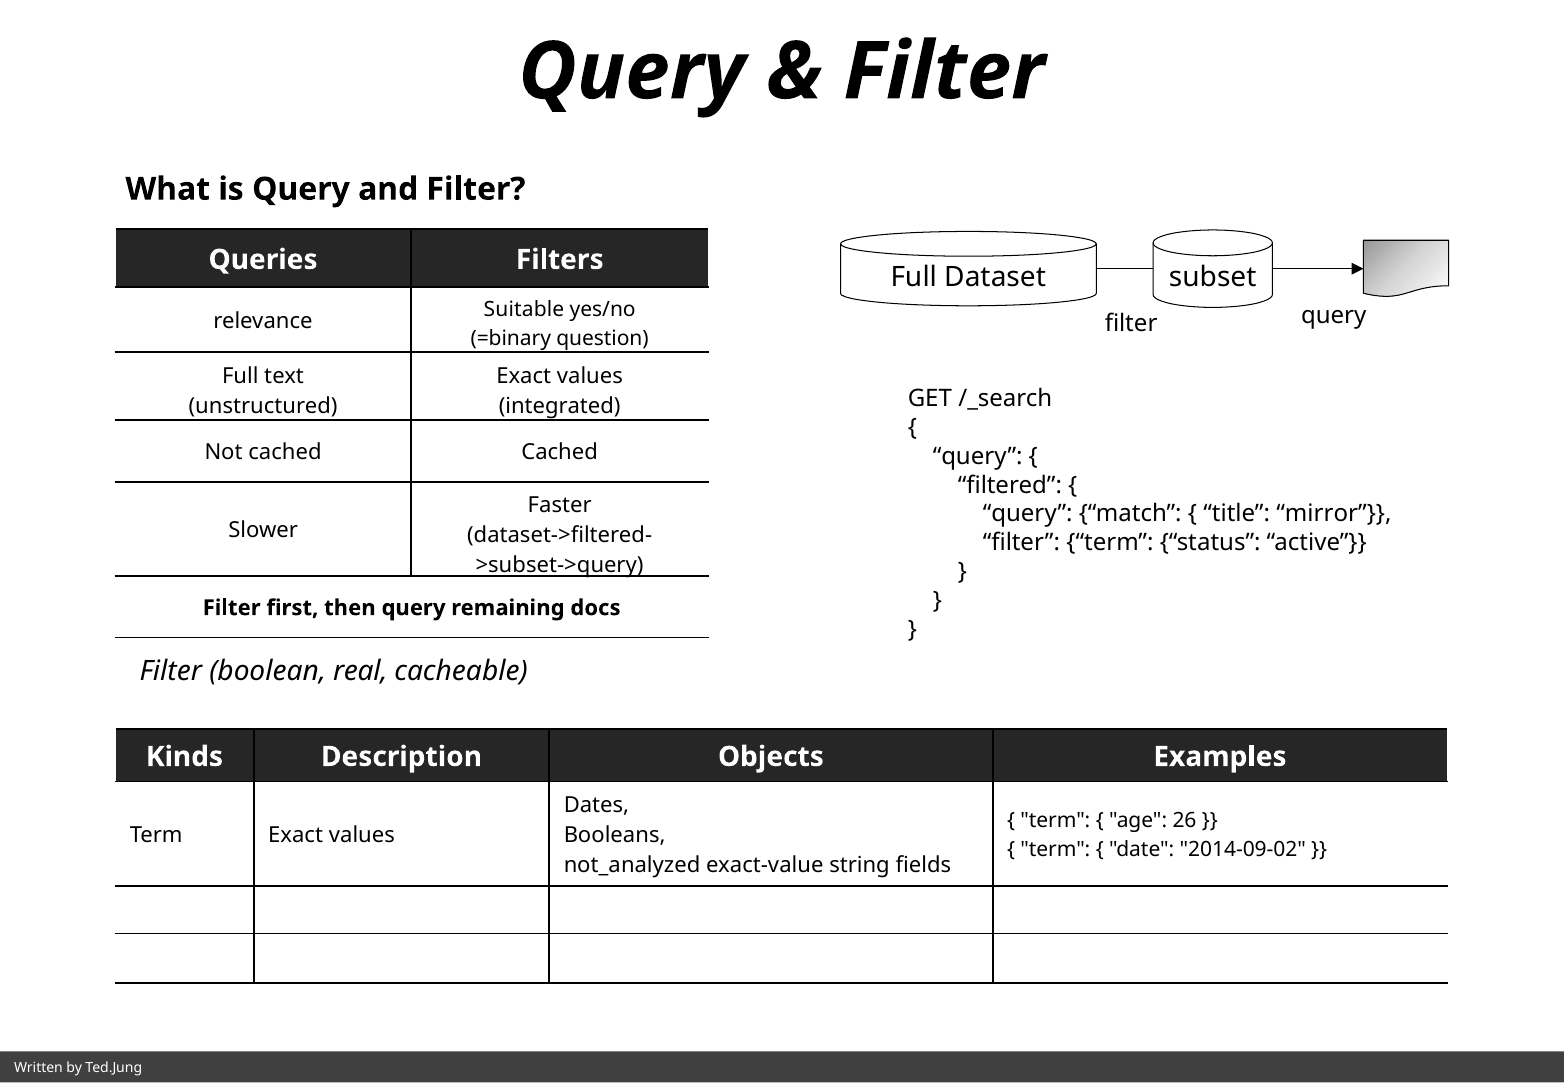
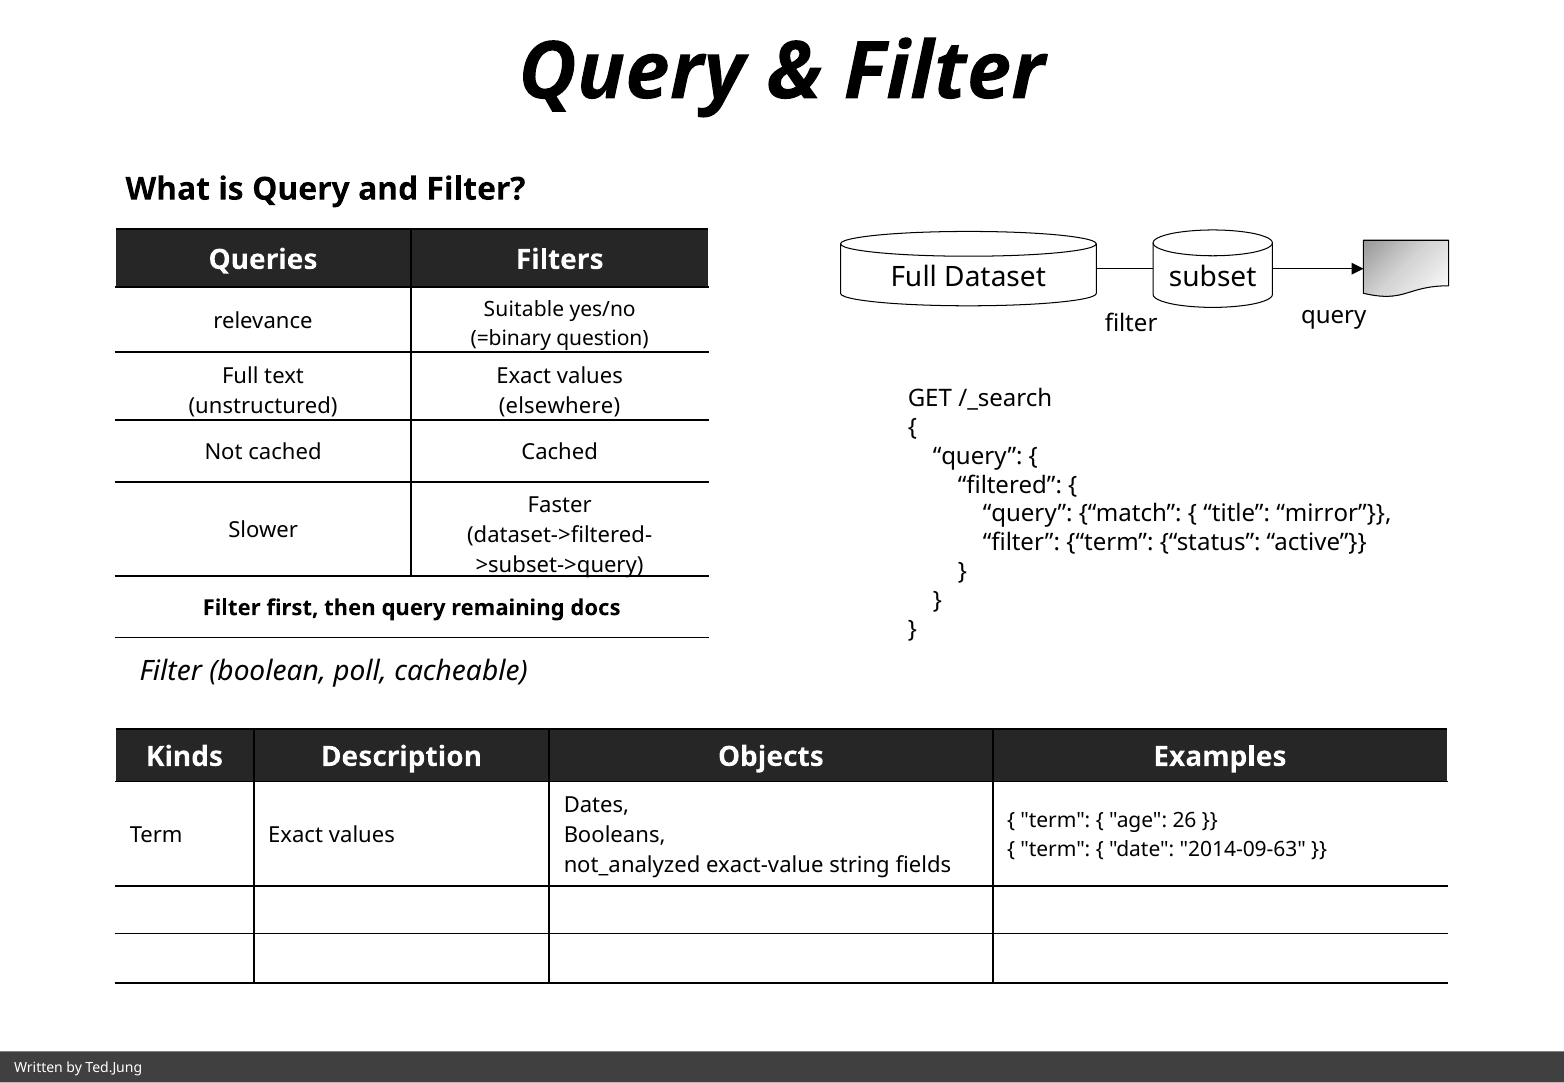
integrated: integrated -> elsewhere
real: real -> poll
2014-09-02: 2014-09-02 -> 2014-09-63
